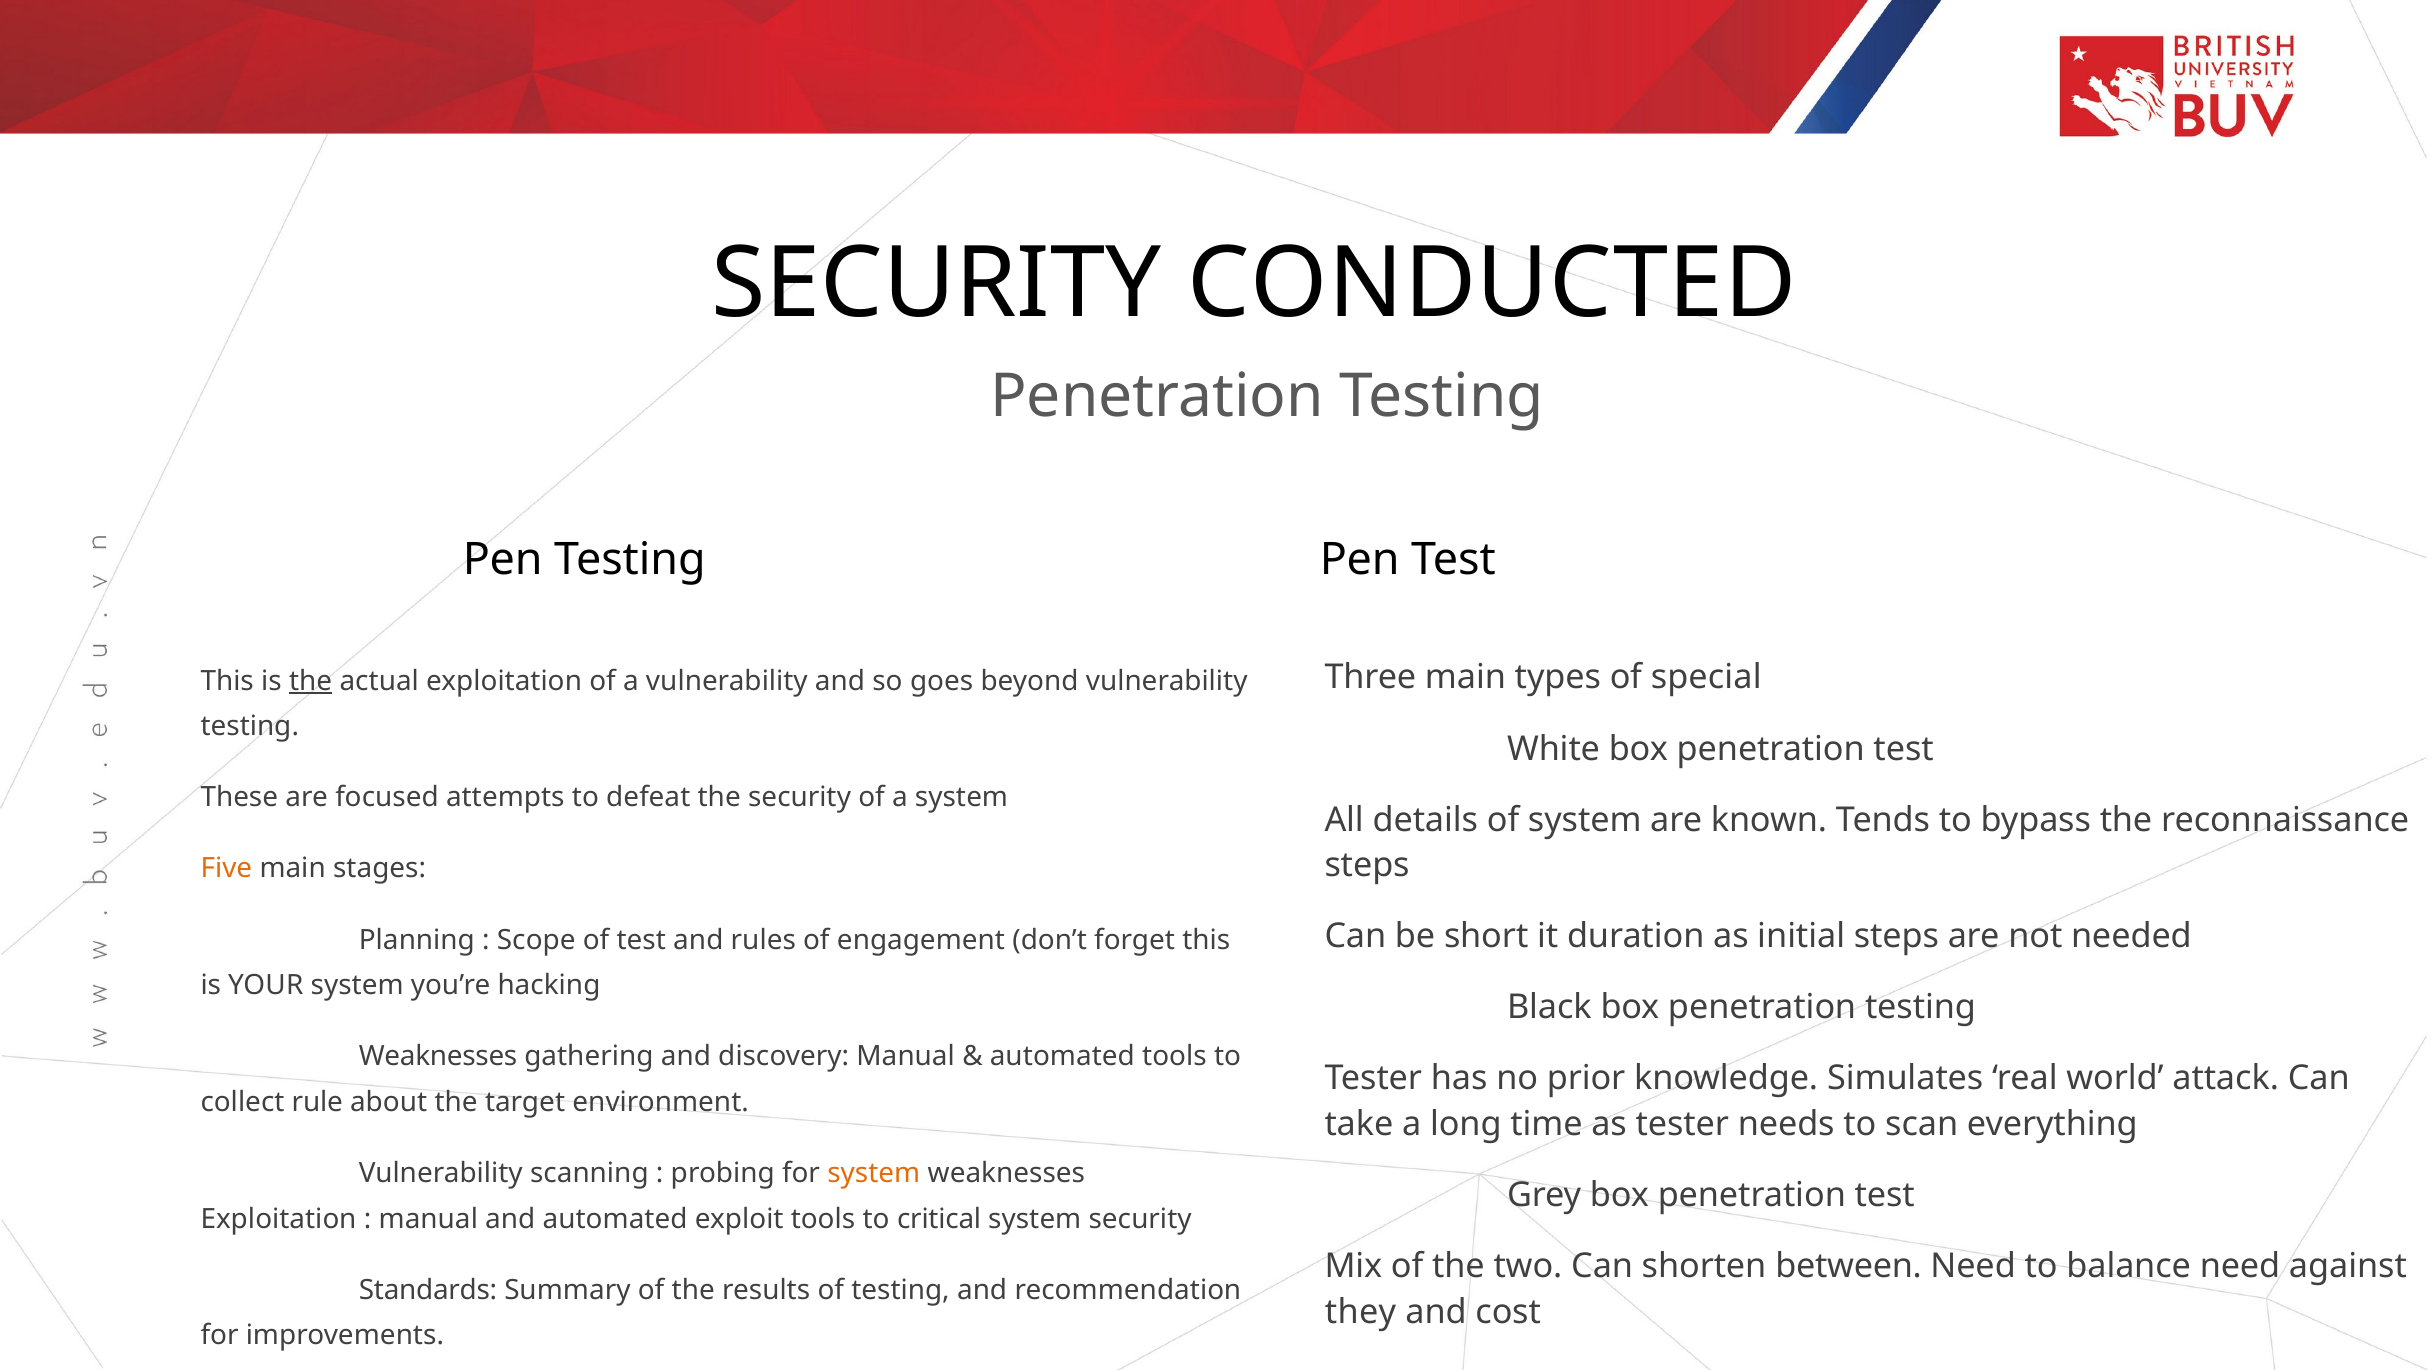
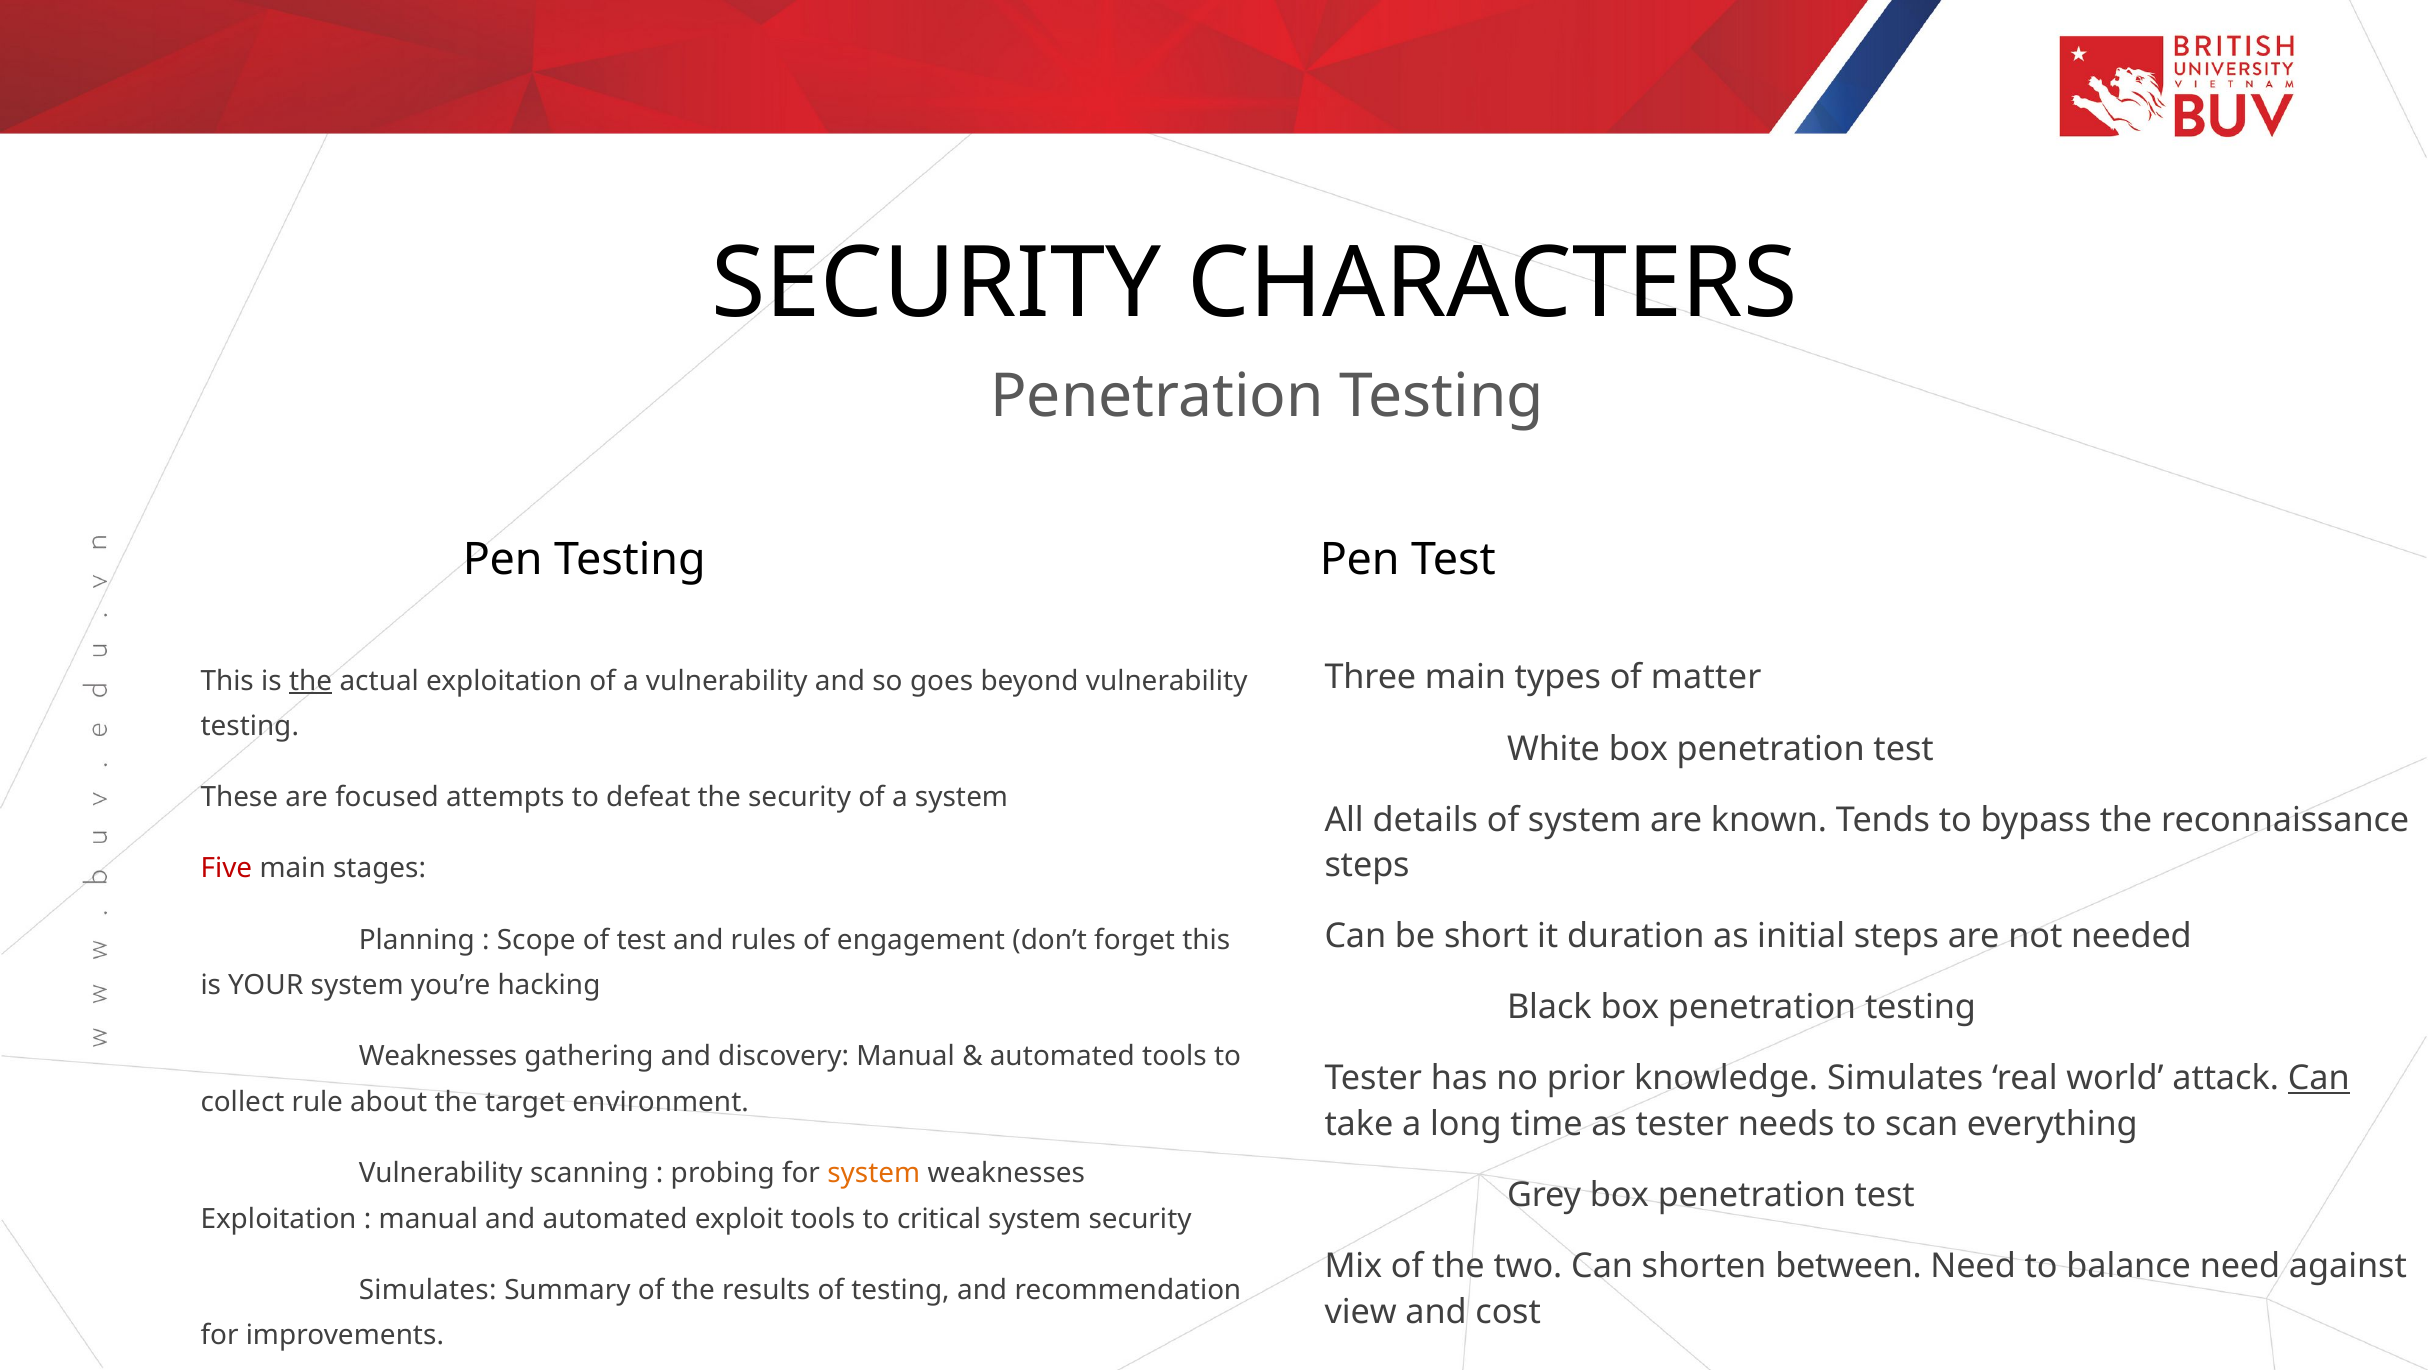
CONDUCTED: CONDUCTED -> CHARACTERS
special: special -> matter
Five colour: orange -> red
Can at (2319, 1078) underline: none -> present
Standards at (428, 1290): Standards -> Simulates
they: they -> view
